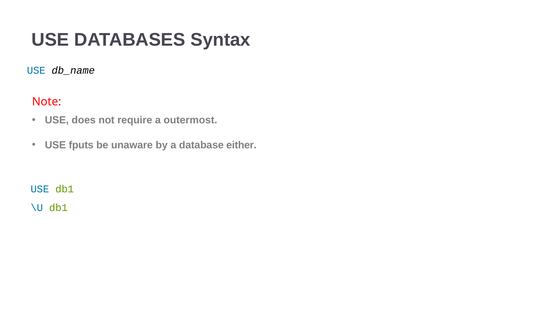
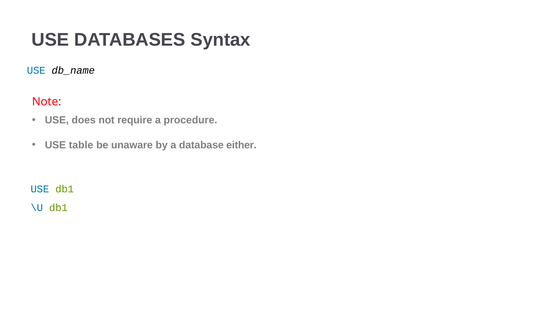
outermost: outermost -> procedure
fputs: fputs -> table
